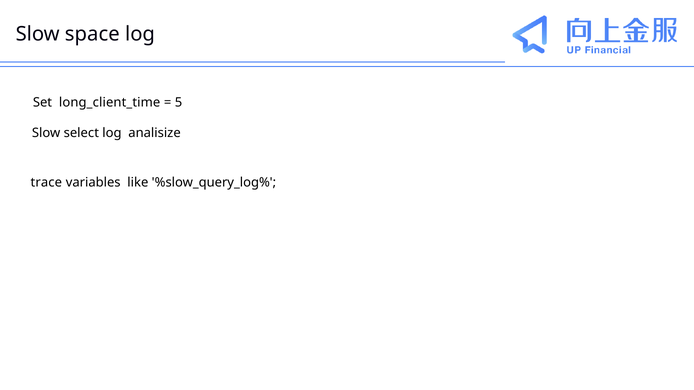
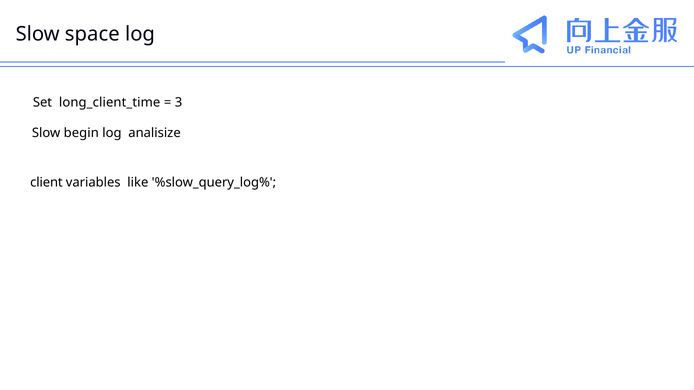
5: 5 -> 3
select: select -> begin
trace: trace -> client
